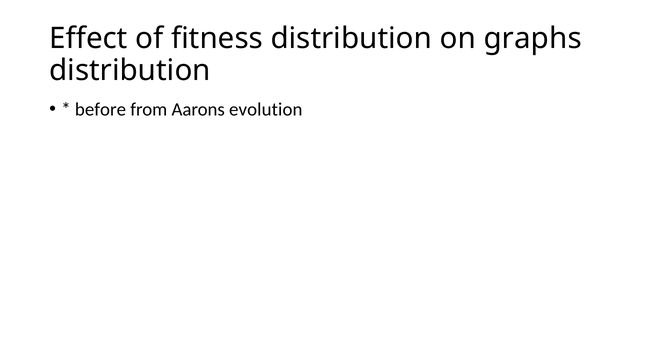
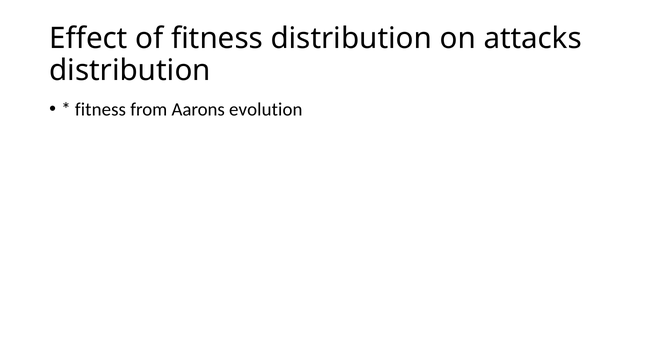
graphs: graphs -> attacks
before at (100, 109): before -> fitness
